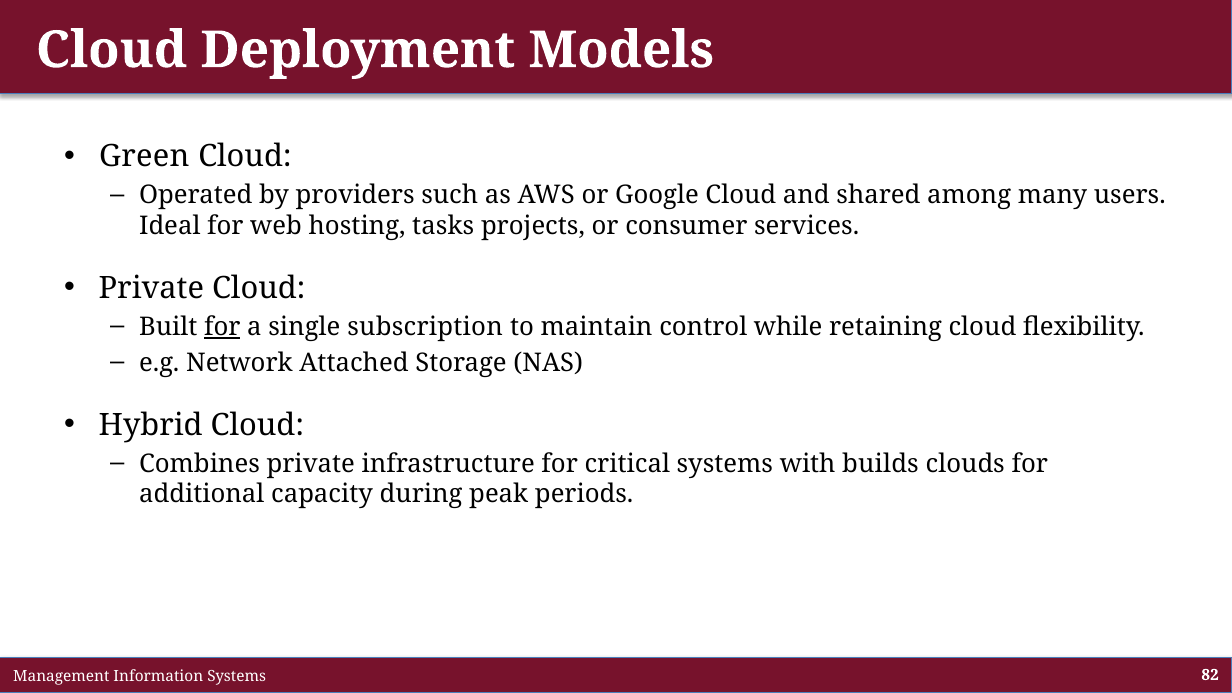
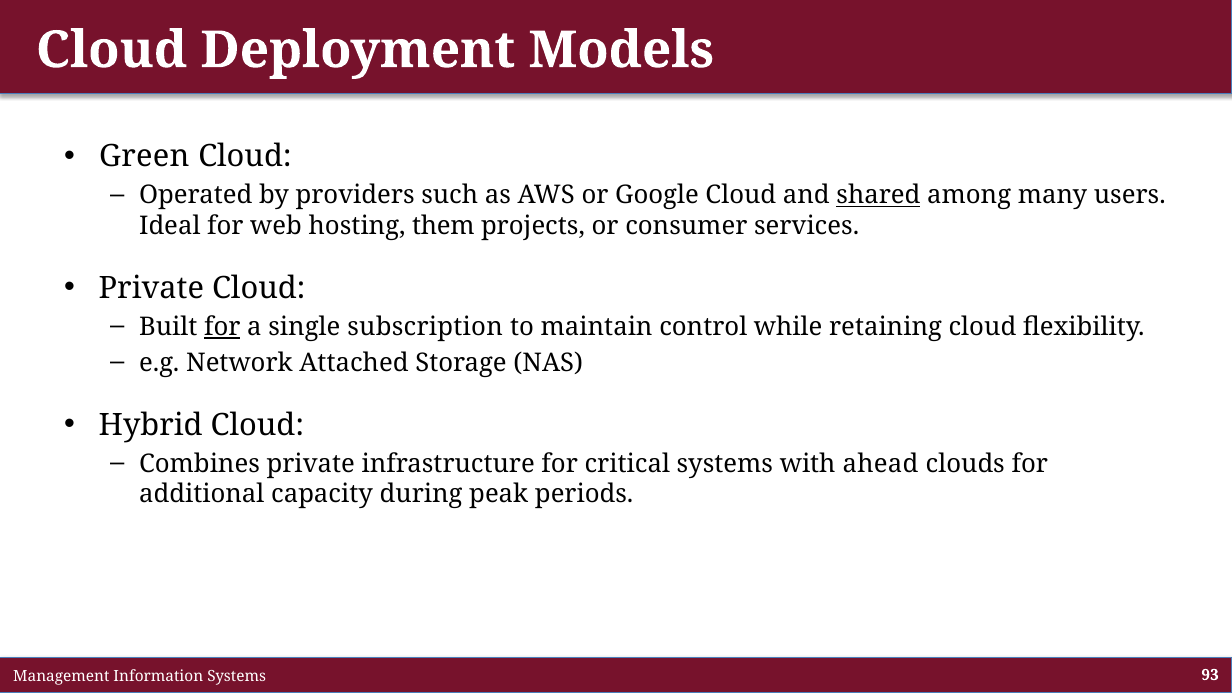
shared underline: none -> present
tasks: tasks -> them
builds: builds -> ahead
82: 82 -> 93
